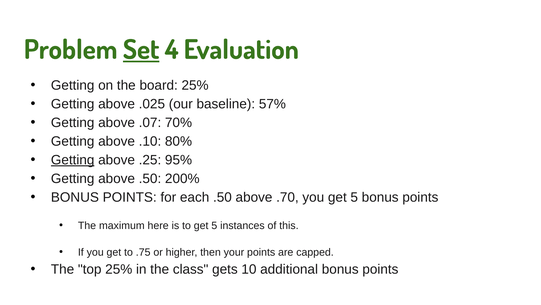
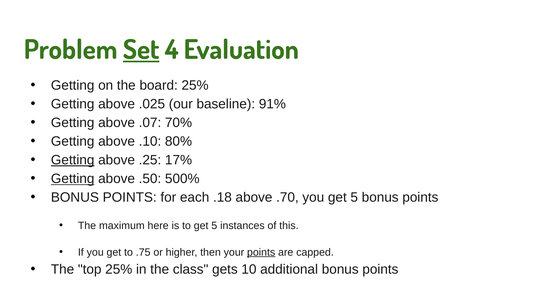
57%: 57% -> 91%
95%: 95% -> 17%
Getting at (73, 178) underline: none -> present
200%: 200% -> 500%
each .50: .50 -> .18
points at (261, 252) underline: none -> present
